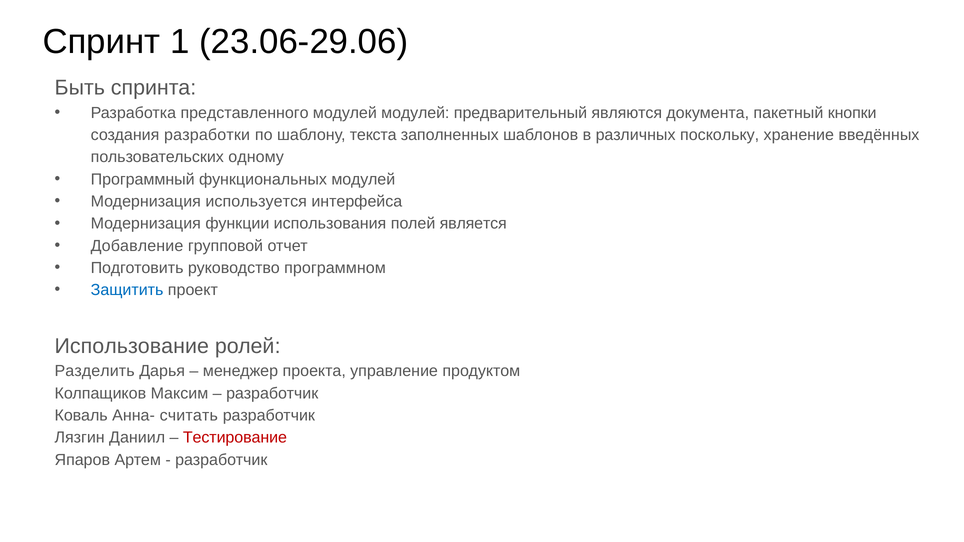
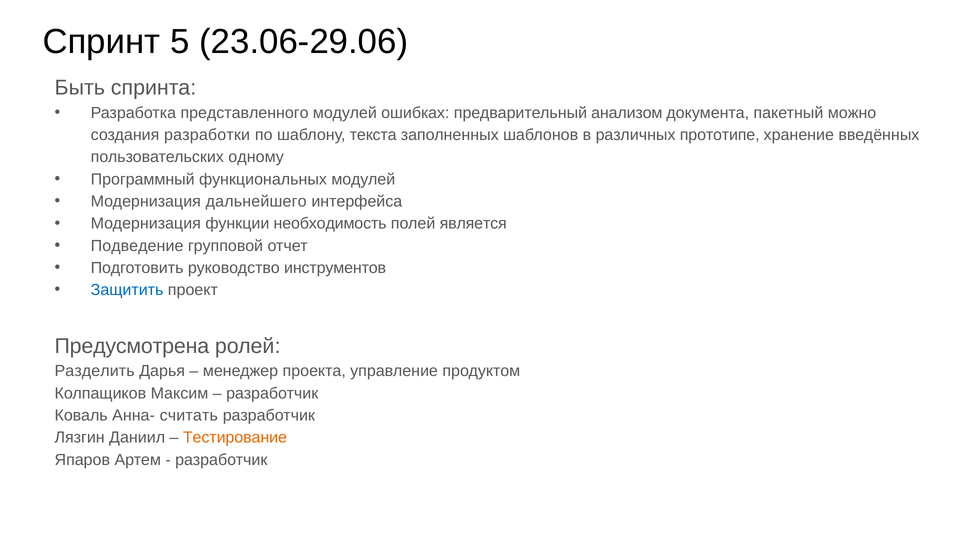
1: 1 -> 5
модулей модулей: модулей -> ошибках
являются: являются -> анализом
кнопки: кнопки -> можно
поскольку: поскольку -> прототипе
используется: используется -> дальнейшего
использования: использования -> необходимость
Добавление: Добавление -> Подведение
программном: программном -> инструментов
Использование: Использование -> Предусмотрена
Тестирование colour: red -> orange
